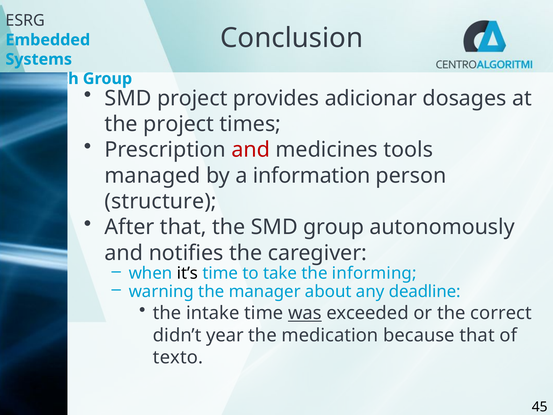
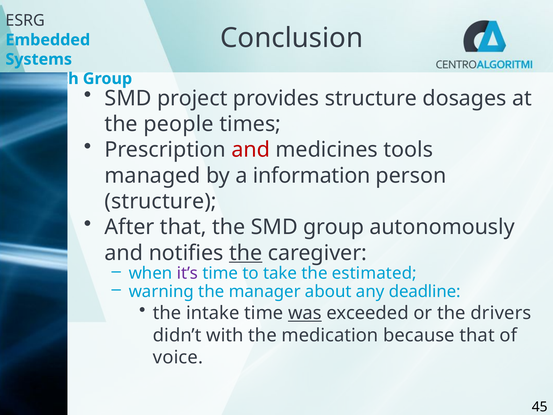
provides adicionar: adicionar -> structure
the project: project -> people
the at (246, 253) underline: none -> present
it’s colour: black -> purple
informing: informing -> estimated
correct: correct -> drivers
year: year -> with
texto: texto -> voice
